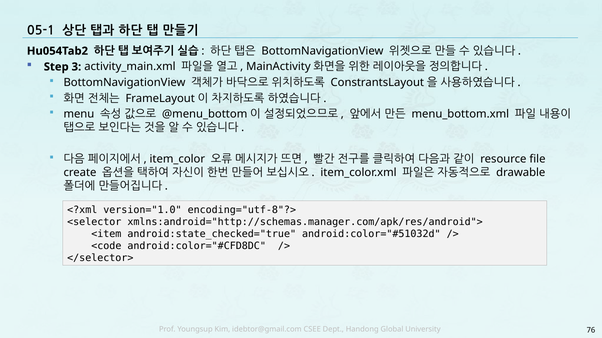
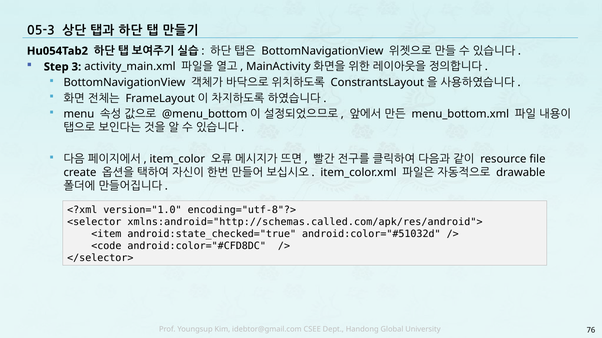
05-1: 05-1 -> 05-3
xmlns:android="http://schemas.manager.com/apk/res/android">: xmlns:android="http://schemas.manager.com/apk/res/android"> -> xmlns:android="http://schemas.called.com/apk/res/android">
